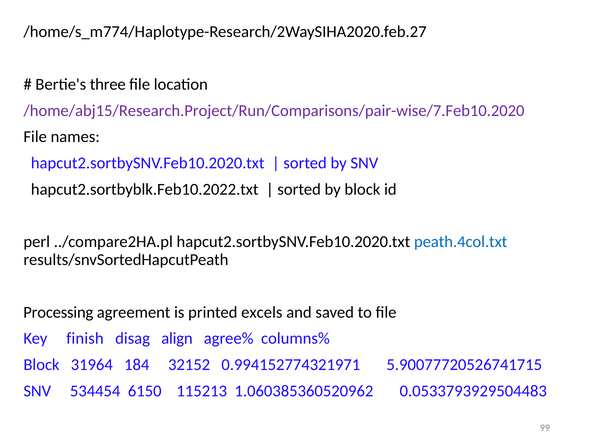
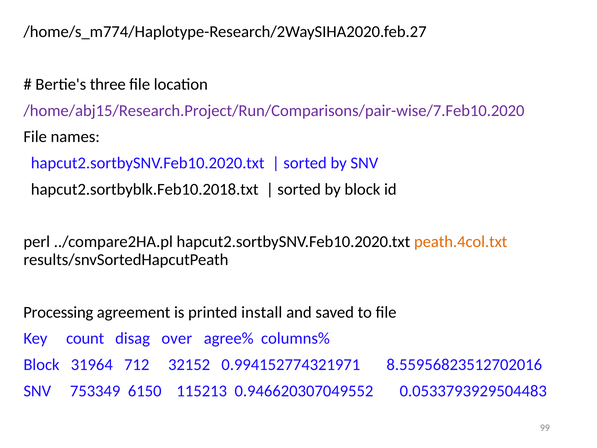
hapcut2.sortbyblk.Feb10.2022.txt: hapcut2.sortbyblk.Feb10.2022.txt -> hapcut2.sortbyblk.Feb10.2018.txt
peath.4col.txt colour: blue -> orange
excels: excels -> install
finish: finish -> count
align: align -> over
184: 184 -> 712
5.90077720526741715: 5.90077720526741715 -> 8.55956823512702016
534454: 534454 -> 753349
1.060385360520962: 1.060385360520962 -> 0.946620307049552
